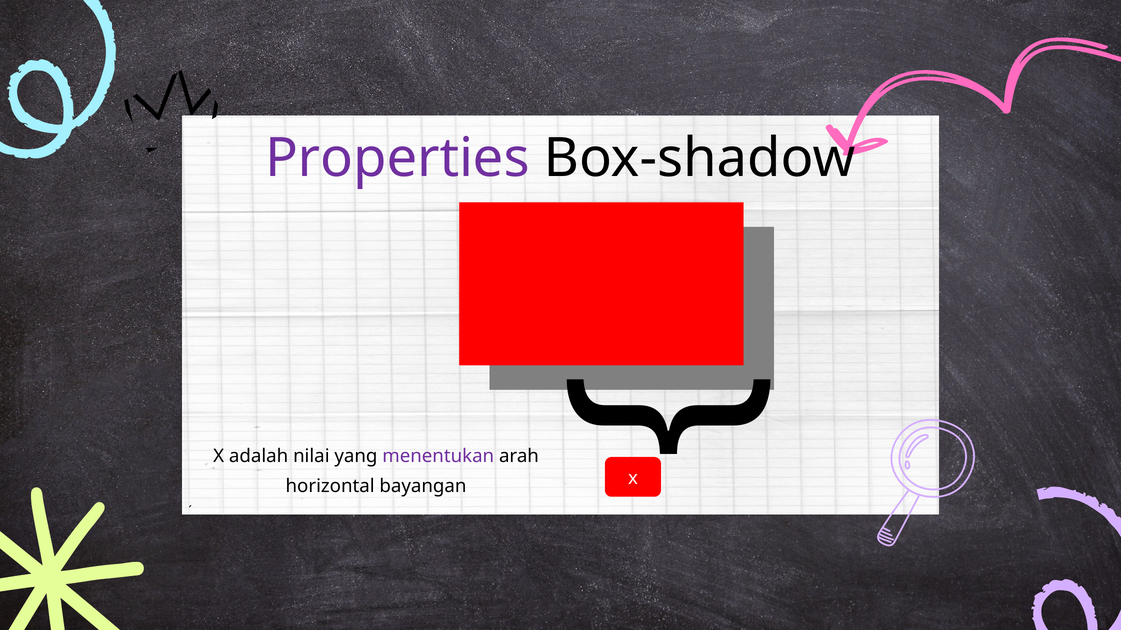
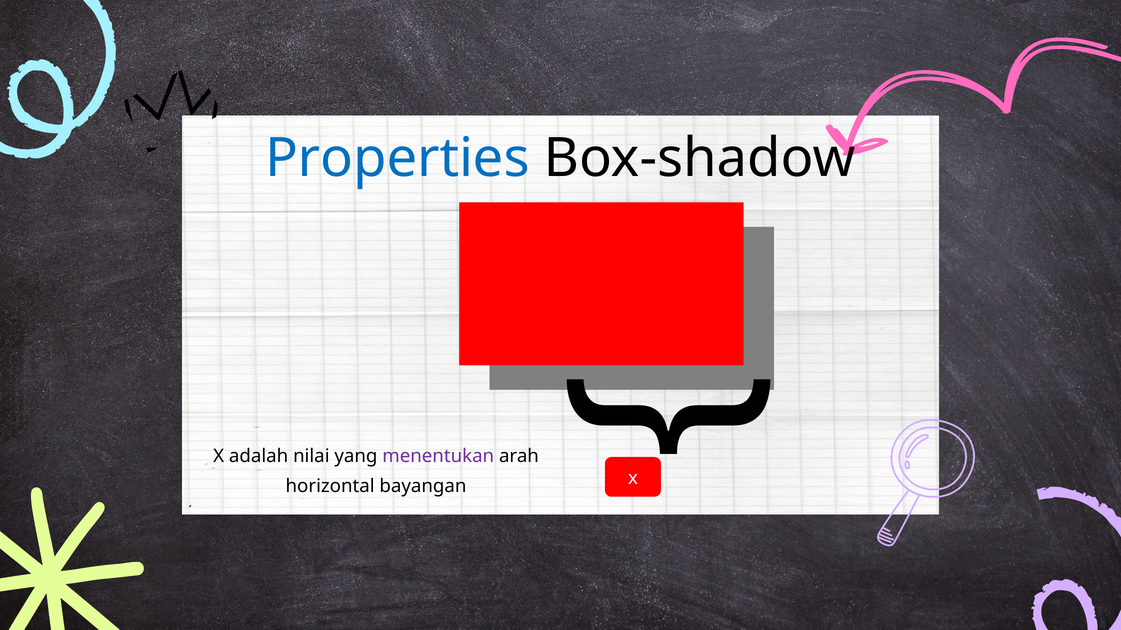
Properties colour: purple -> blue
